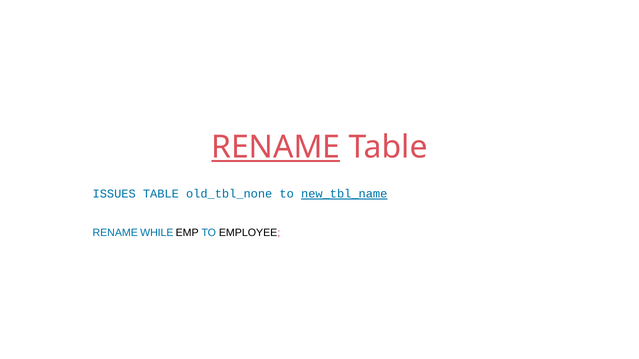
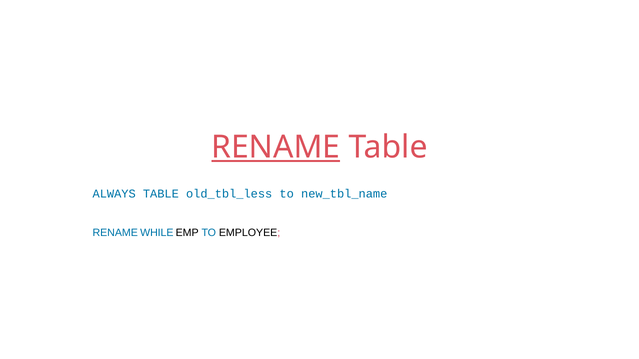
ISSUES: ISSUES -> ALWAYS
old_tbl_none: old_tbl_none -> old_tbl_less
new_tbl_name underline: present -> none
